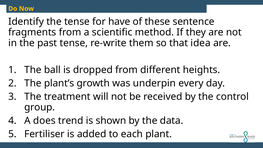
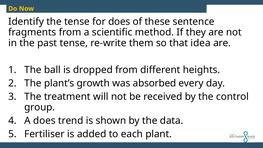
for have: have -> does
underpin: underpin -> absorbed
